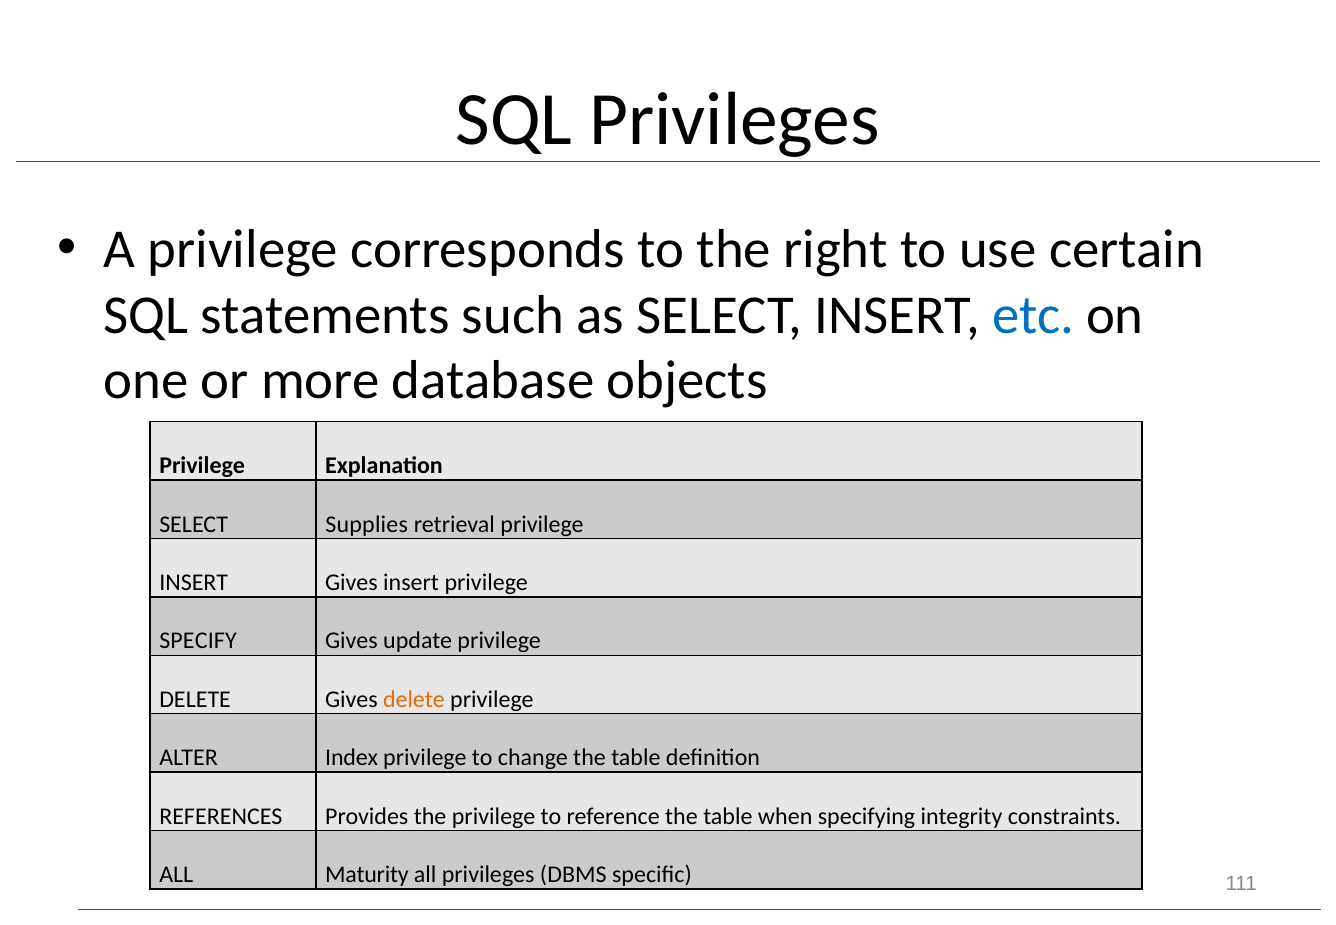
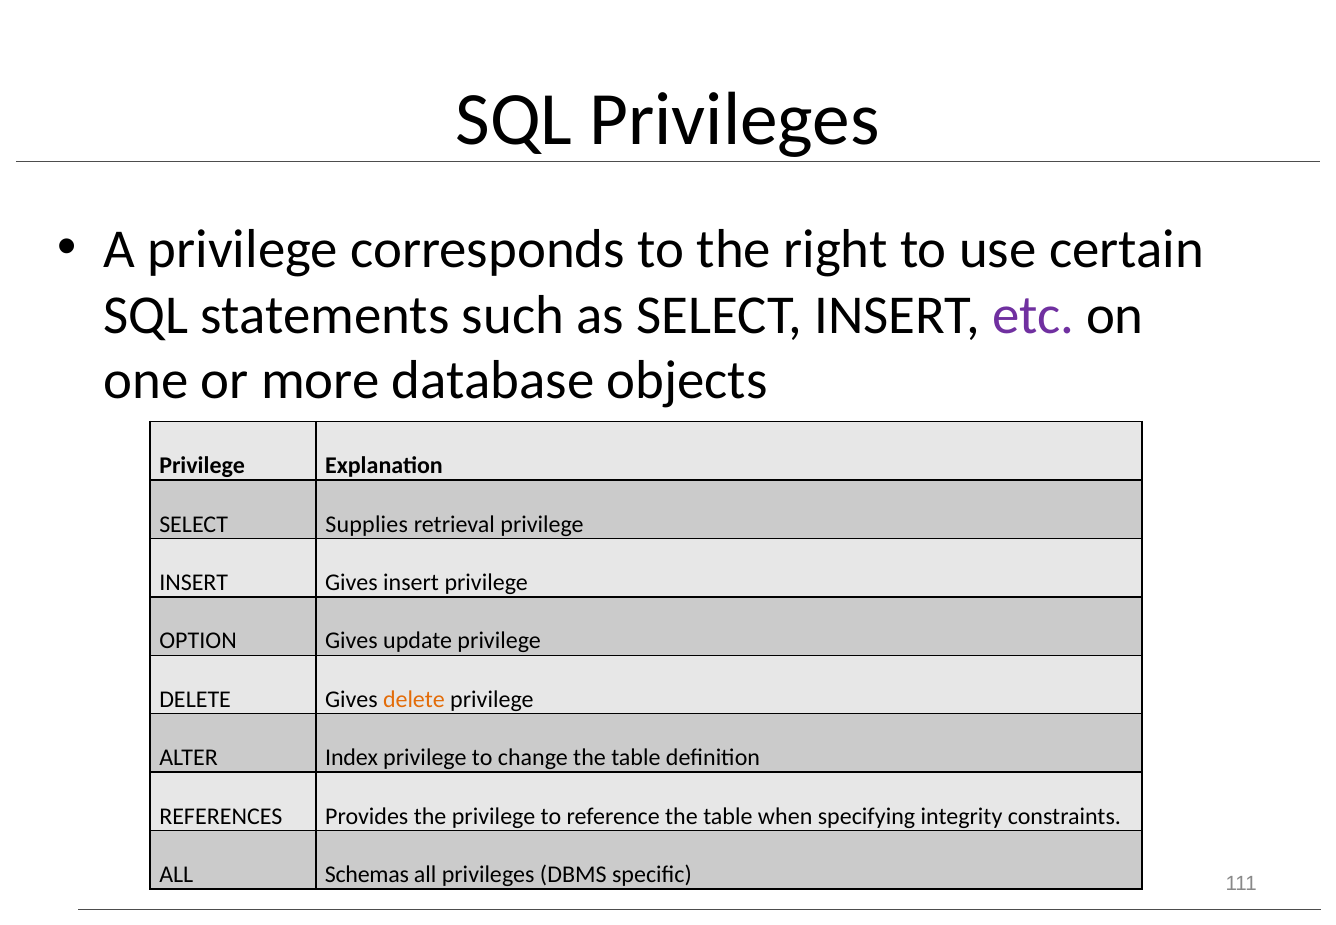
etc colour: blue -> purple
SPECIFY: SPECIFY -> OPTION
Maturity: Maturity -> Schemas
